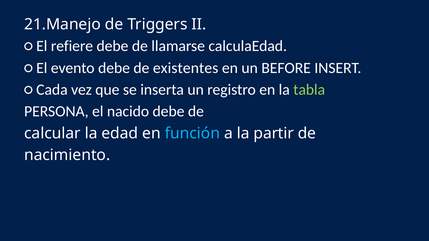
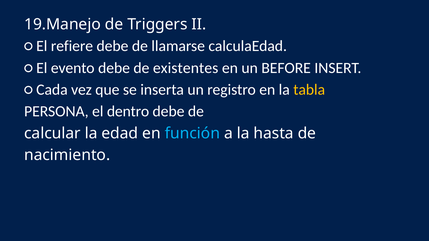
21.Manejo: 21.Manejo -> 19.Manejo
tabla colour: light green -> yellow
nacido: nacido -> dentro
partir: partir -> hasta
